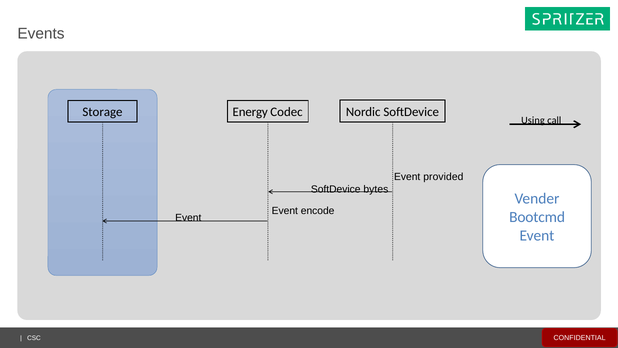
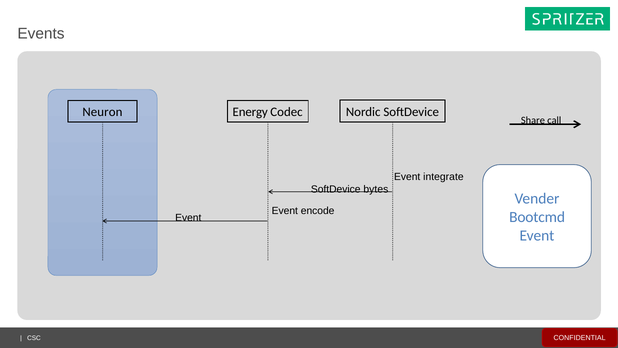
Storage: Storage -> Neuron
Using: Using -> Share
provided: provided -> integrate
